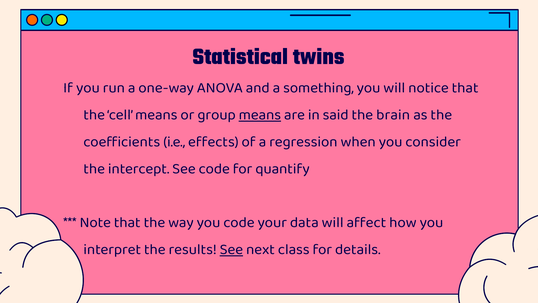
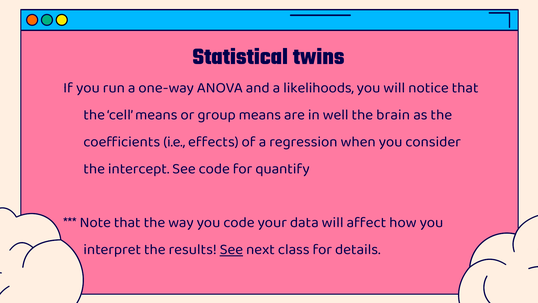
something: something -> likelihoods
means at (260, 114) underline: present -> none
said: said -> well
